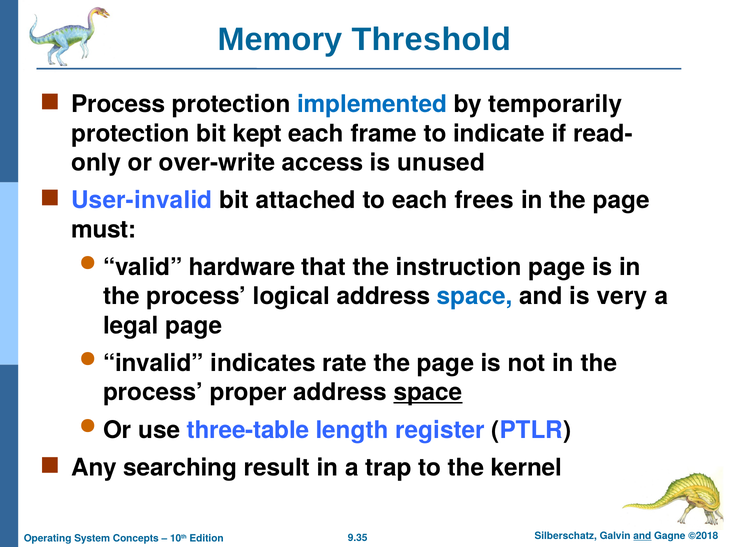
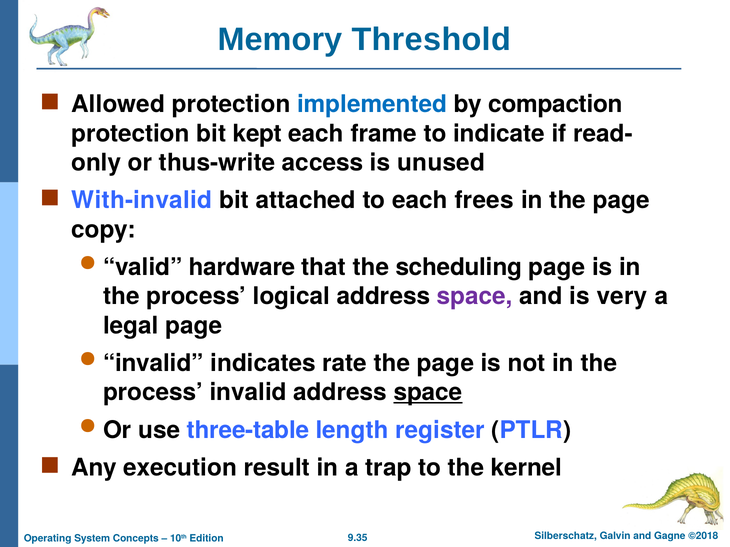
Process at (118, 104): Process -> Allowed
temporarily: temporarily -> compaction
over-write: over-write -> thus-write
User-invalid: User-invalid -> With-invalid
must: must -> copy
instruction: instruction -> scheduling
space at (475, 297) colour: blue -> purple
process proper: proper -> invalid
searching: searching -> execution
and at (642, 536) underline: present -> none
